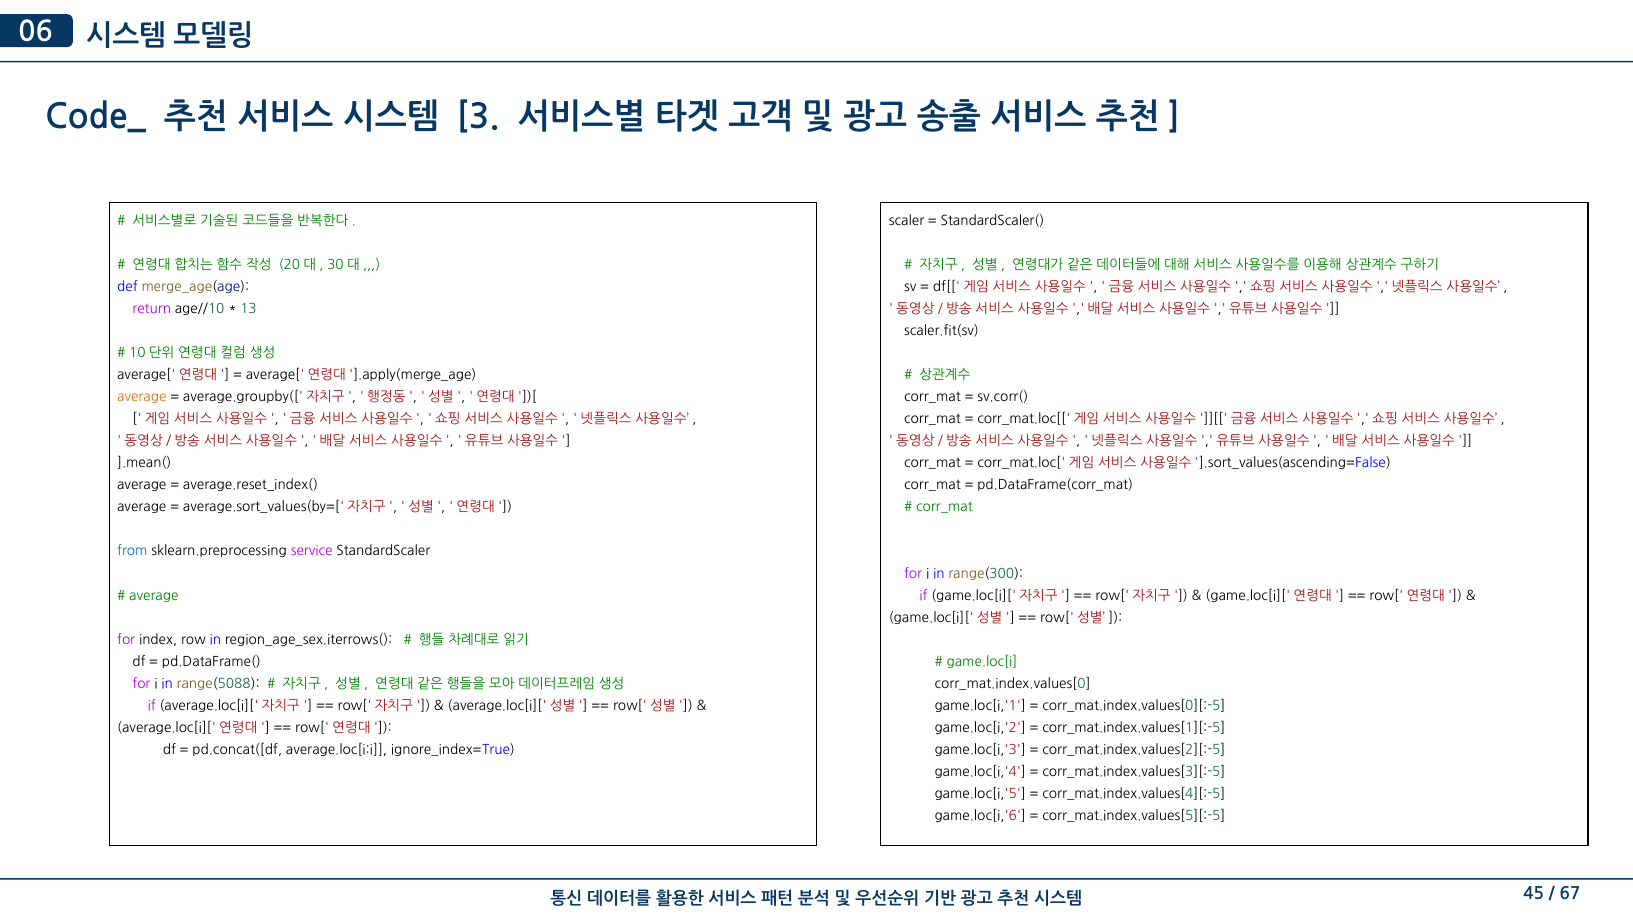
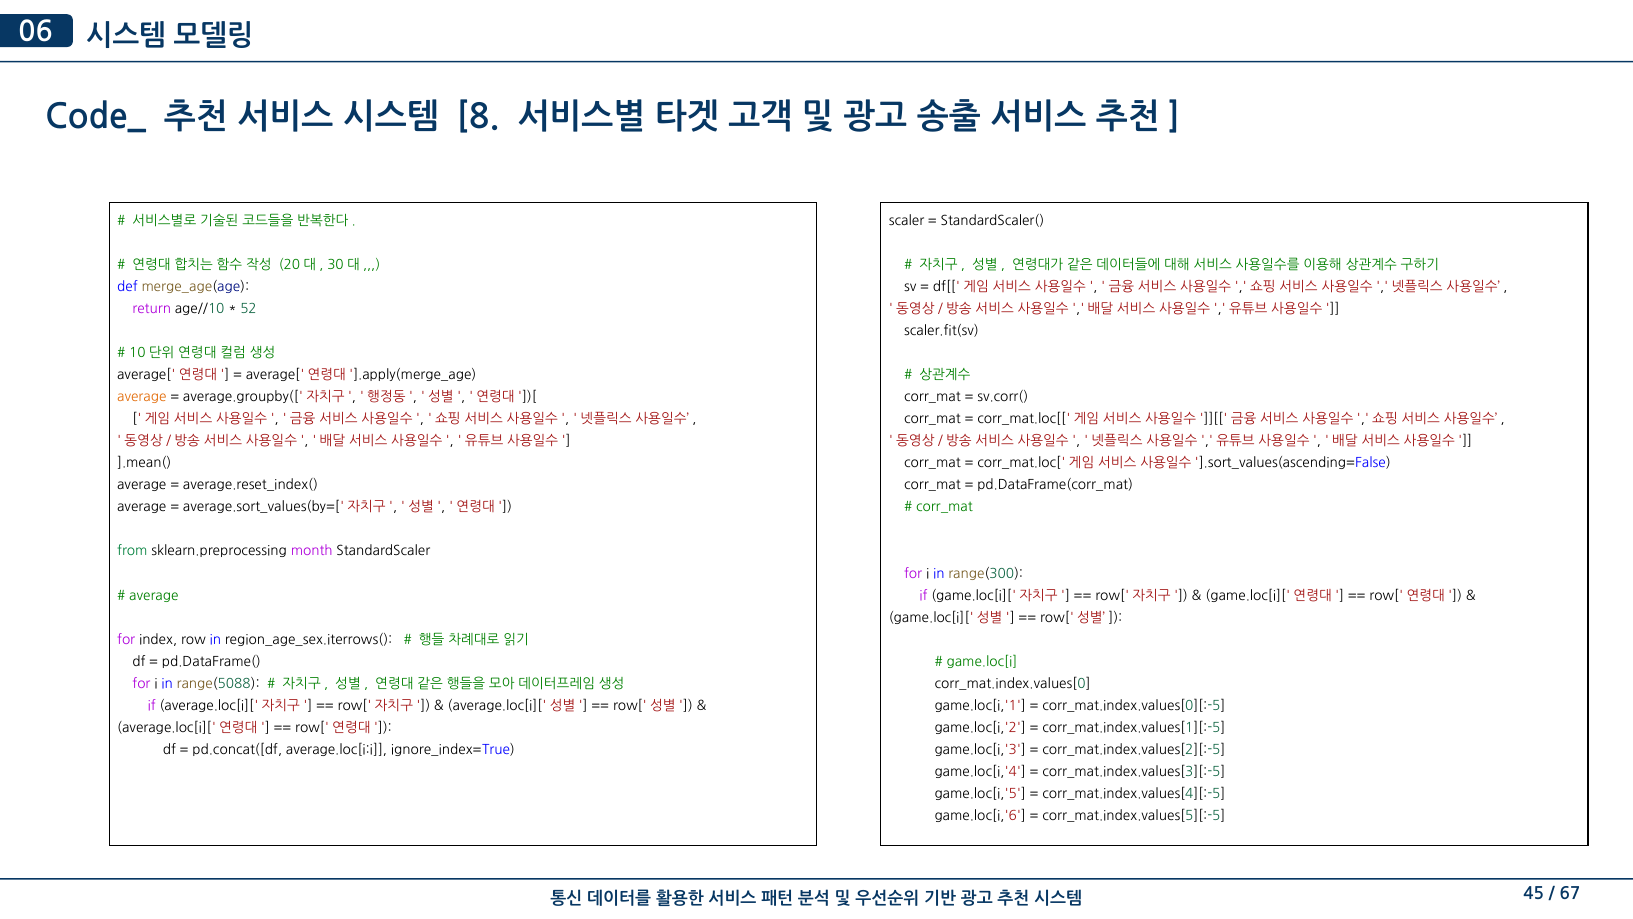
3: 3 -> 8
13: 13 -> 52
from colour: blue -> green
service: service -> month
